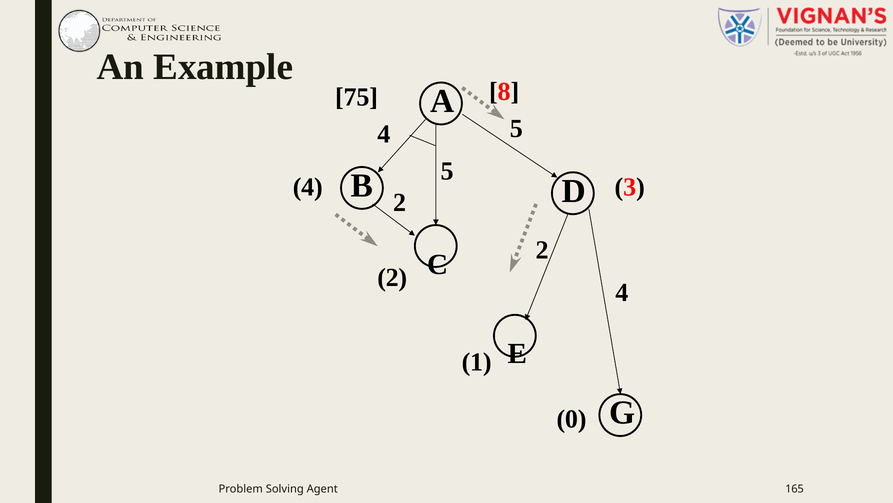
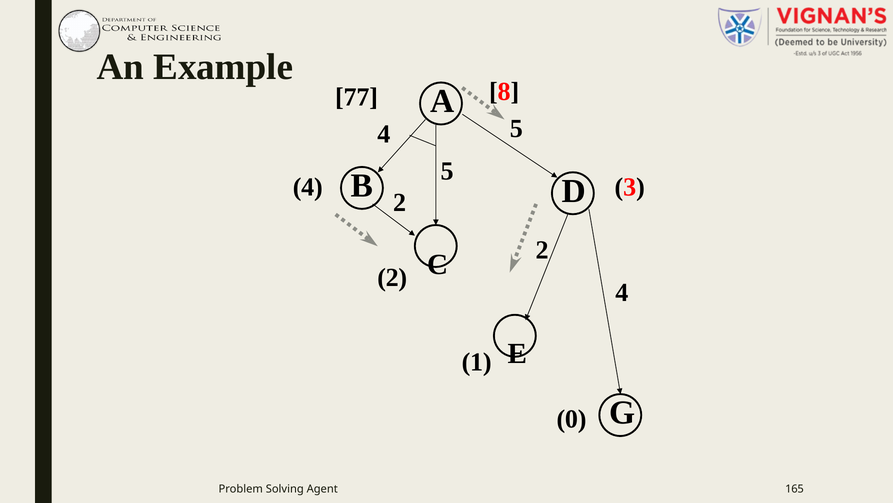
75: 75 -> 77
